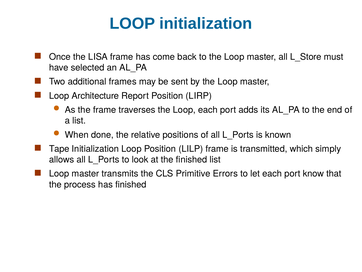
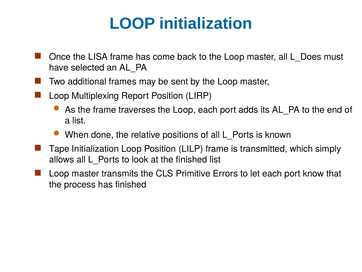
L_Store: L_Store -> L_Does
Architecture: Architecture -> Multiplexing
